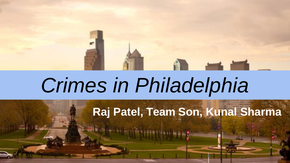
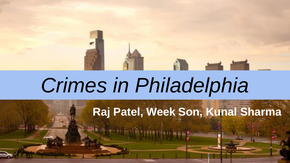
Team: Team -> Week
